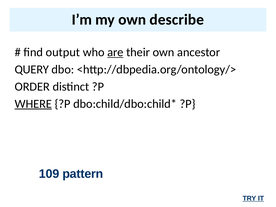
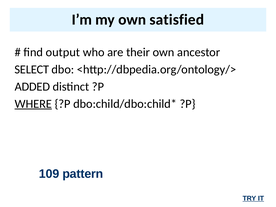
describe: describe -> satisfied
are underline: present -> none
QUERY: QUERY -> SELECT
ORDER: ORDER -> ADDED
